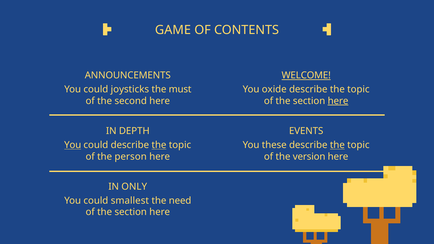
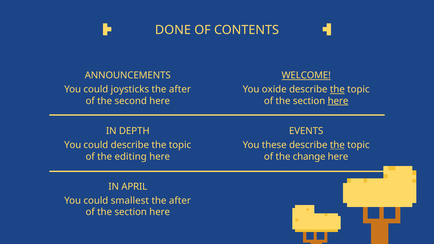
GAME: GAME -> DONE
must at (180, 89): must -> after
the at (337, 89) underline: none -> present
You at (73, 145) underline: present -> none
the at (159, 145) underline: present -> none
person: person -> editing
version: version -> change
ONLY: ONLY -> APRIL
need at (180, 201): need -> after
